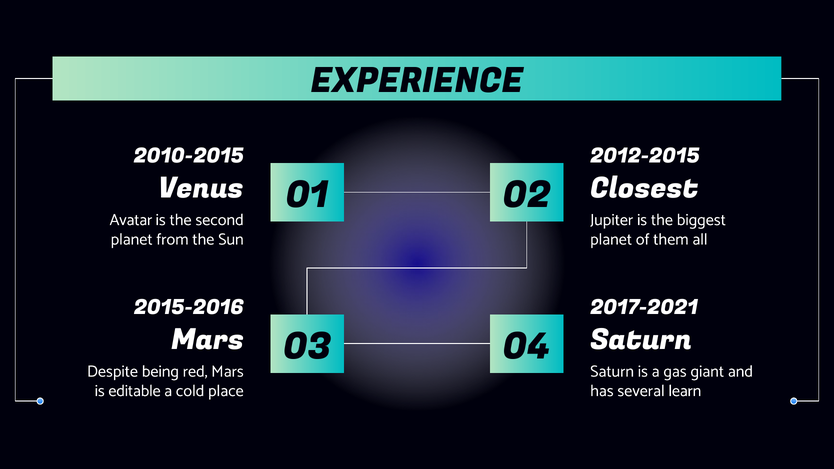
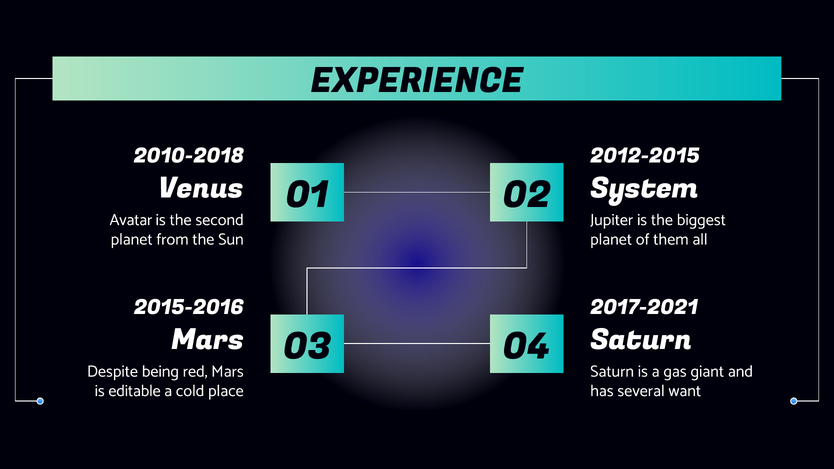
2010-2015: 2010-2015 -> 2010-2018
Closest: Closest -> System
learn: learn -> want
